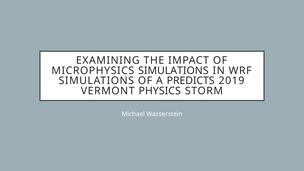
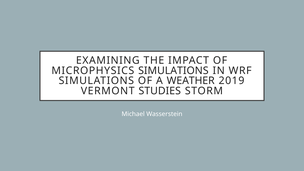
PREDICTS: PREDICTS -> WEATHER
PHYSICS: PHYSICS -> STUDIES
